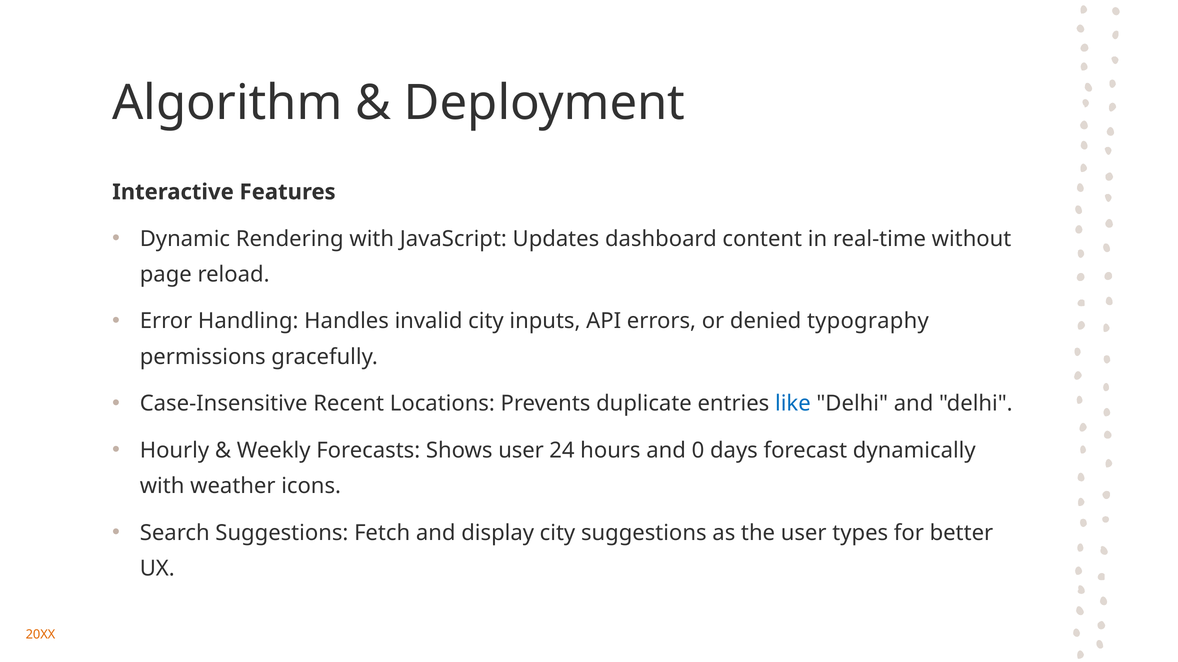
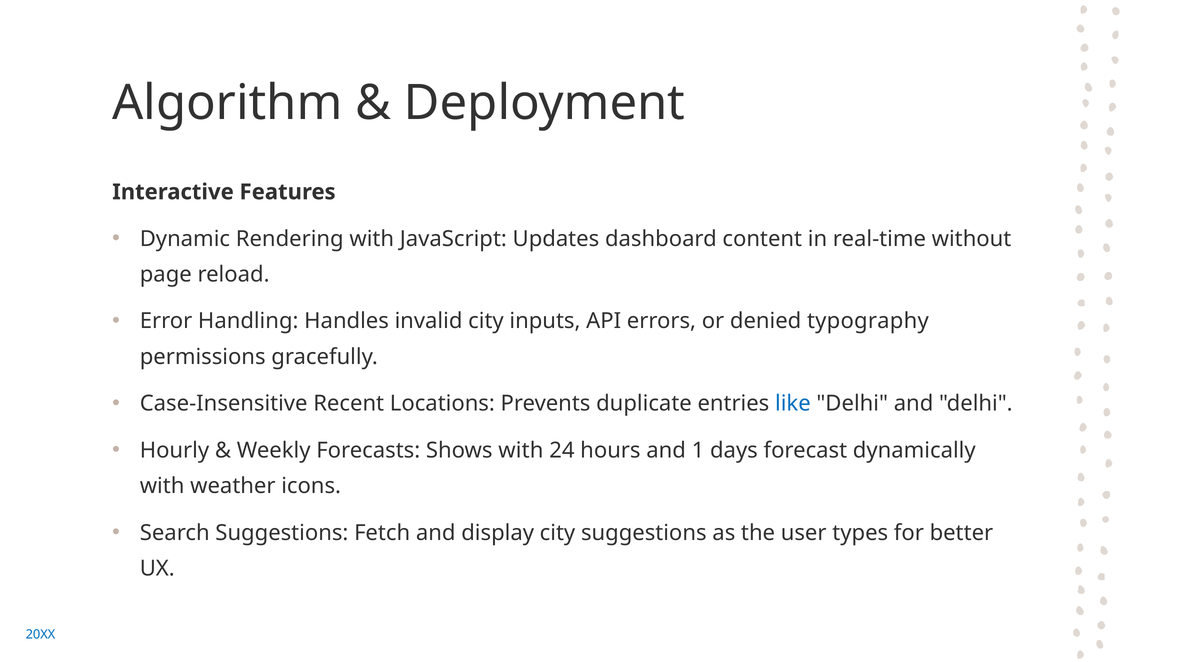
Shows user: user -> with
0: 0 -> 1
20XX colour: orange -> blue
